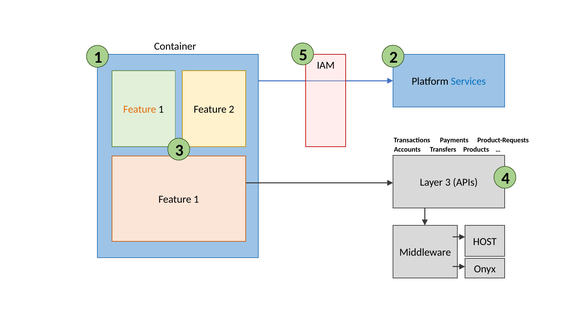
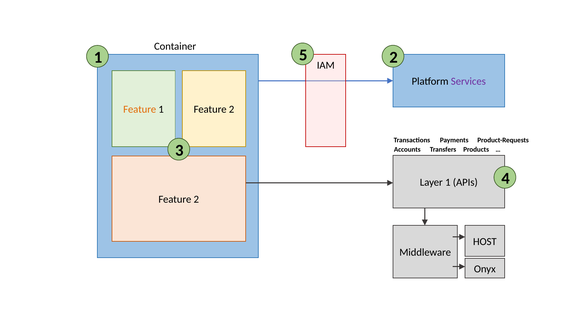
Services colour: blue -> purple
Layer 3: 3 -> 1
1 at (196, 199): 1 -> 2
